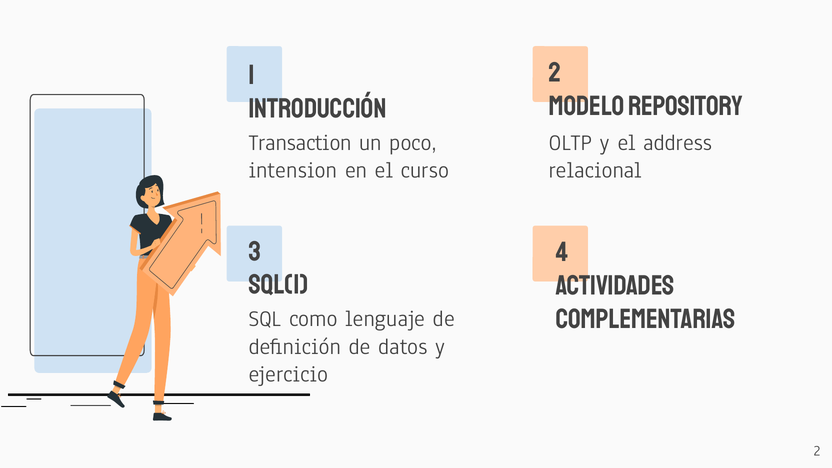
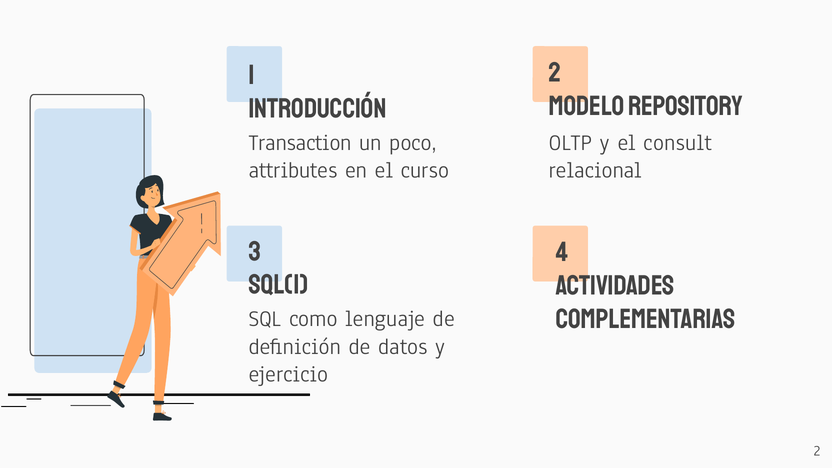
address: address -> consult
intension: intension -> attributes
